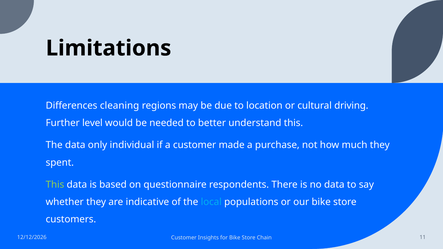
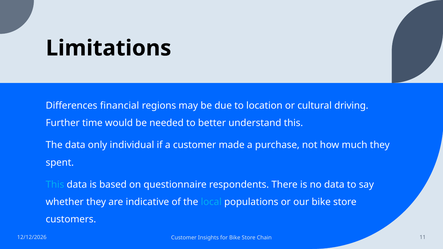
cleaning: cleaning -> financial
level: level -> time
This at (55, 185) colour: light green -> light blue
